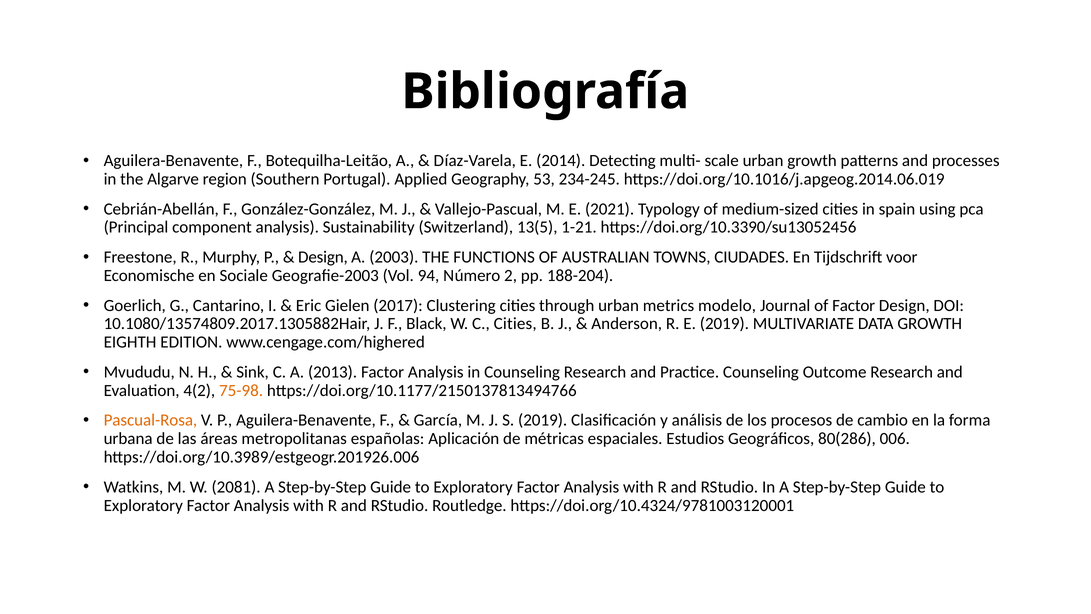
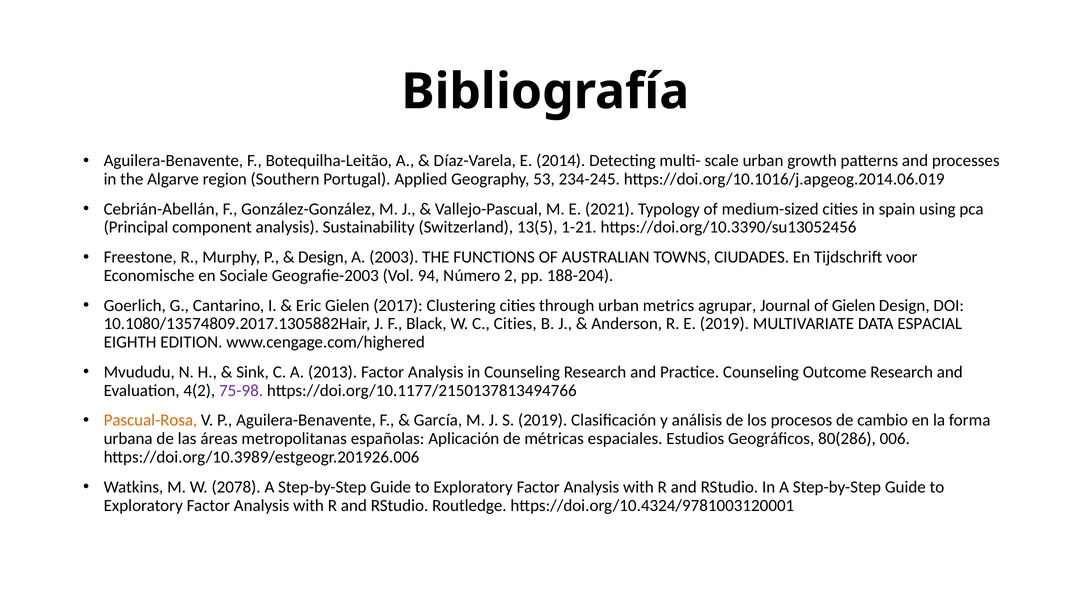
modelo: modelo -> agrupar
of Factor: Factor -> Gielen
DATA GROWTH: GROWTH -> ESPACIAL
75-98 colour: orange -> purple
2081: 2081 -> 2078
